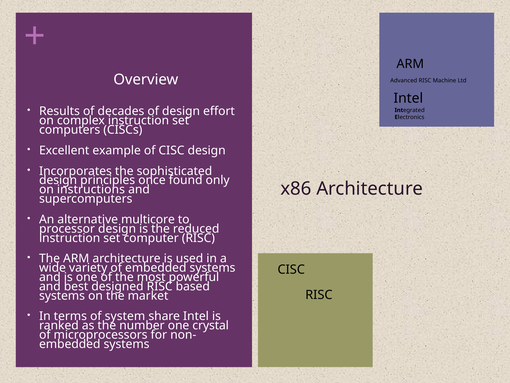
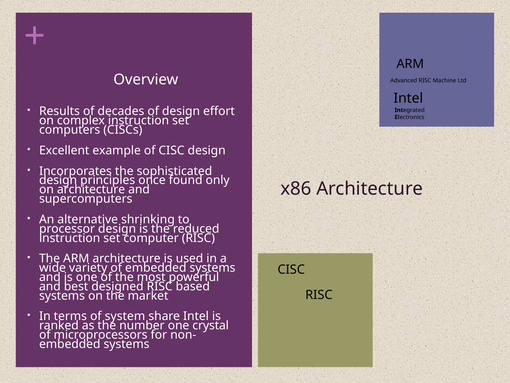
on instructions: instructions -> architecture
multicore: multicore -> shrinking
